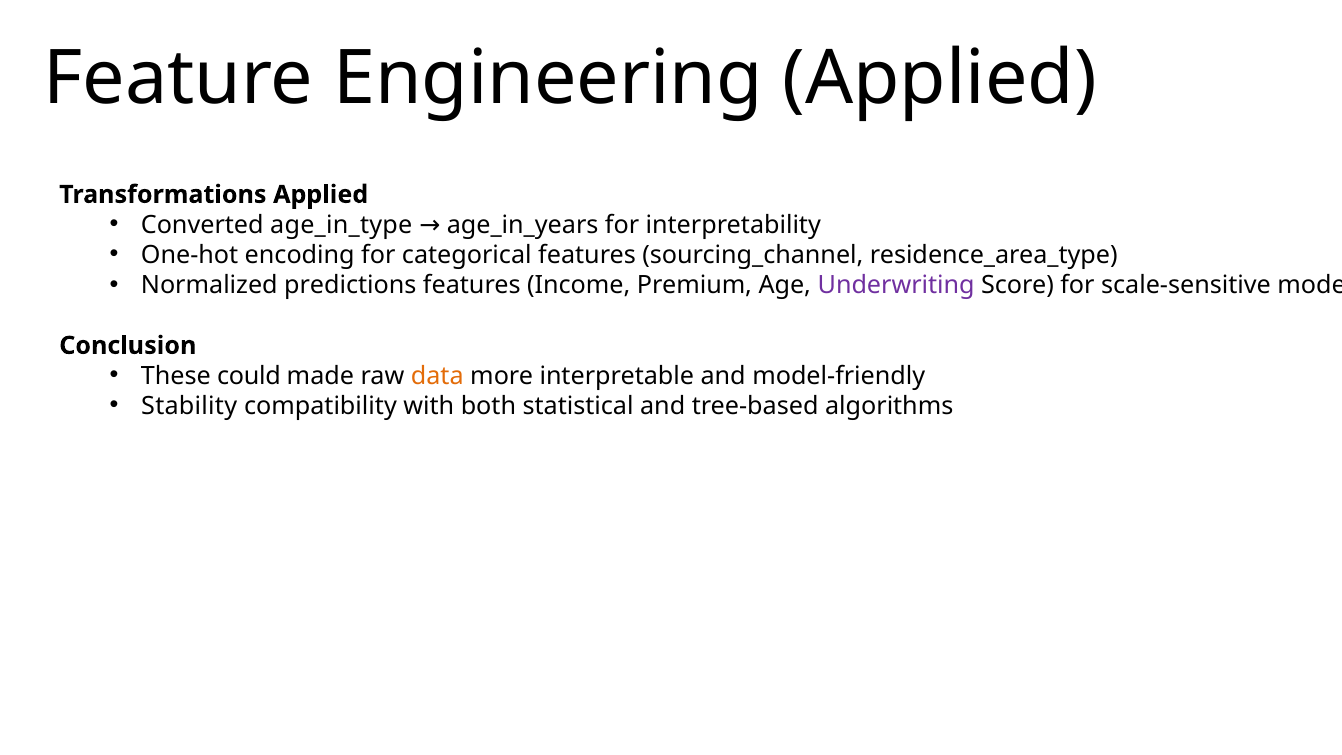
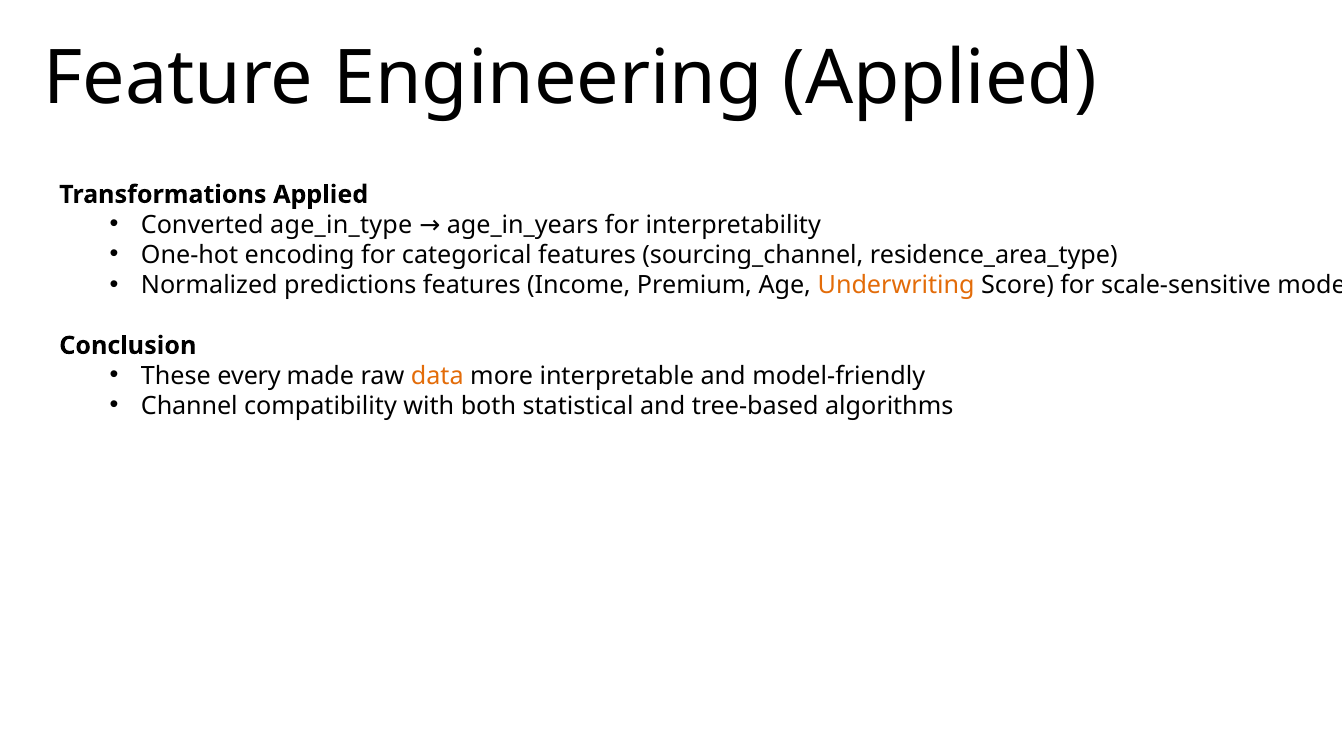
Underwriting colour: purple -> orange
could: could -> every
Stability: Stability -> Channel
